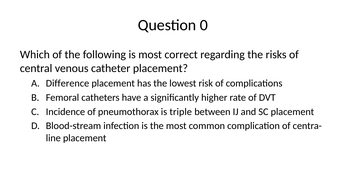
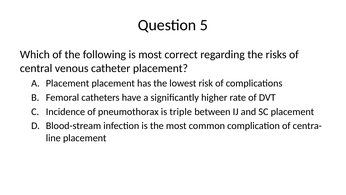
0: 0 -> 5
A Difference: Difference -> Placement
